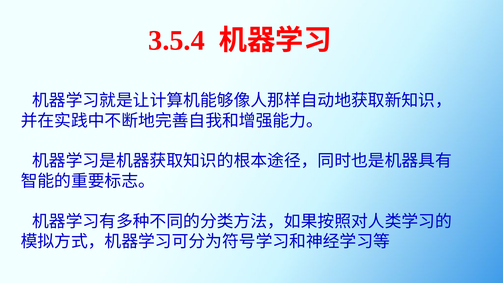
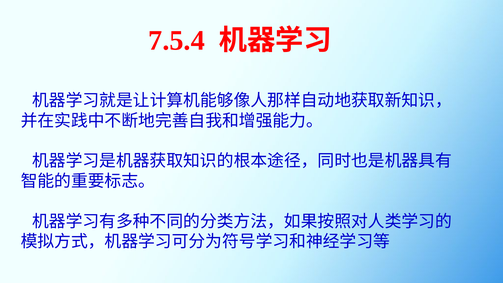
3.5.4: 3.5.4 -> 7.5.4
